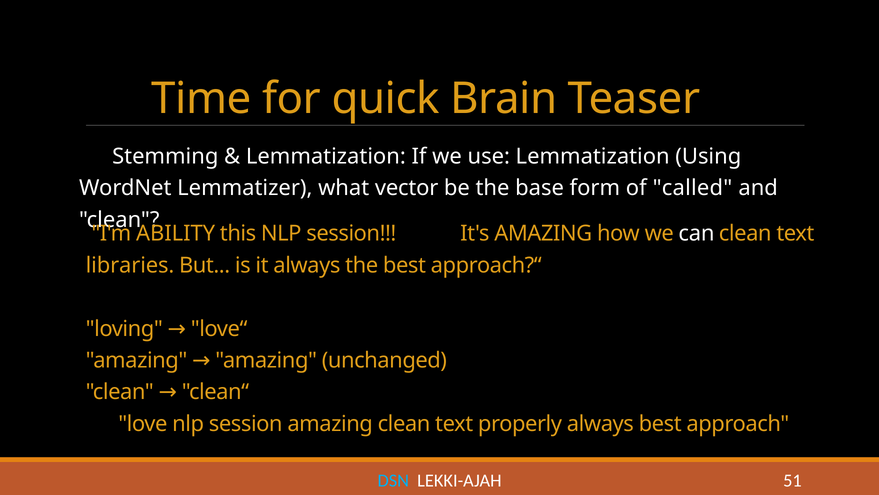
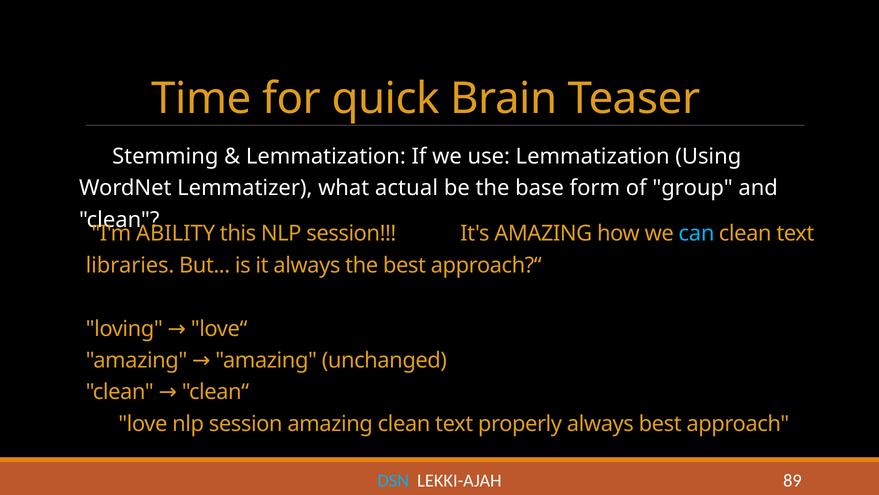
vector: vector -> actual
called: called -> group
can colour: white -> light blue
51: 51 -> 89
